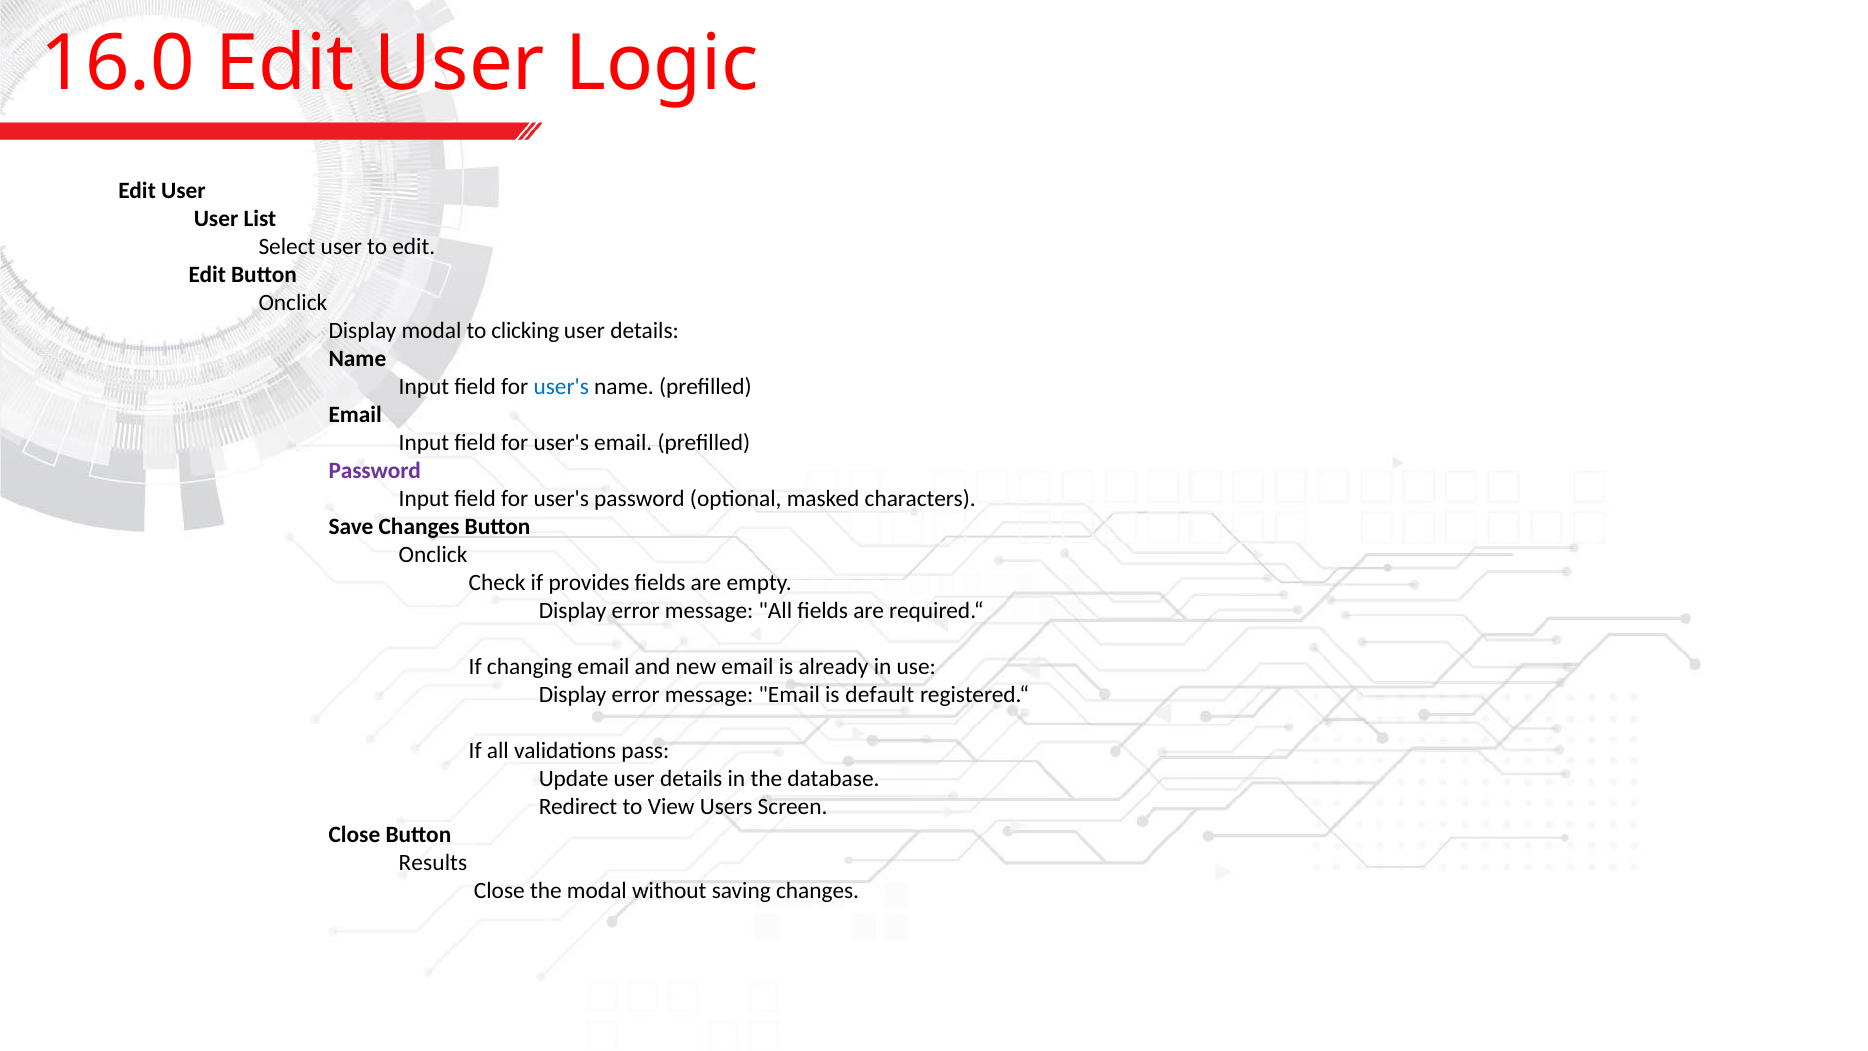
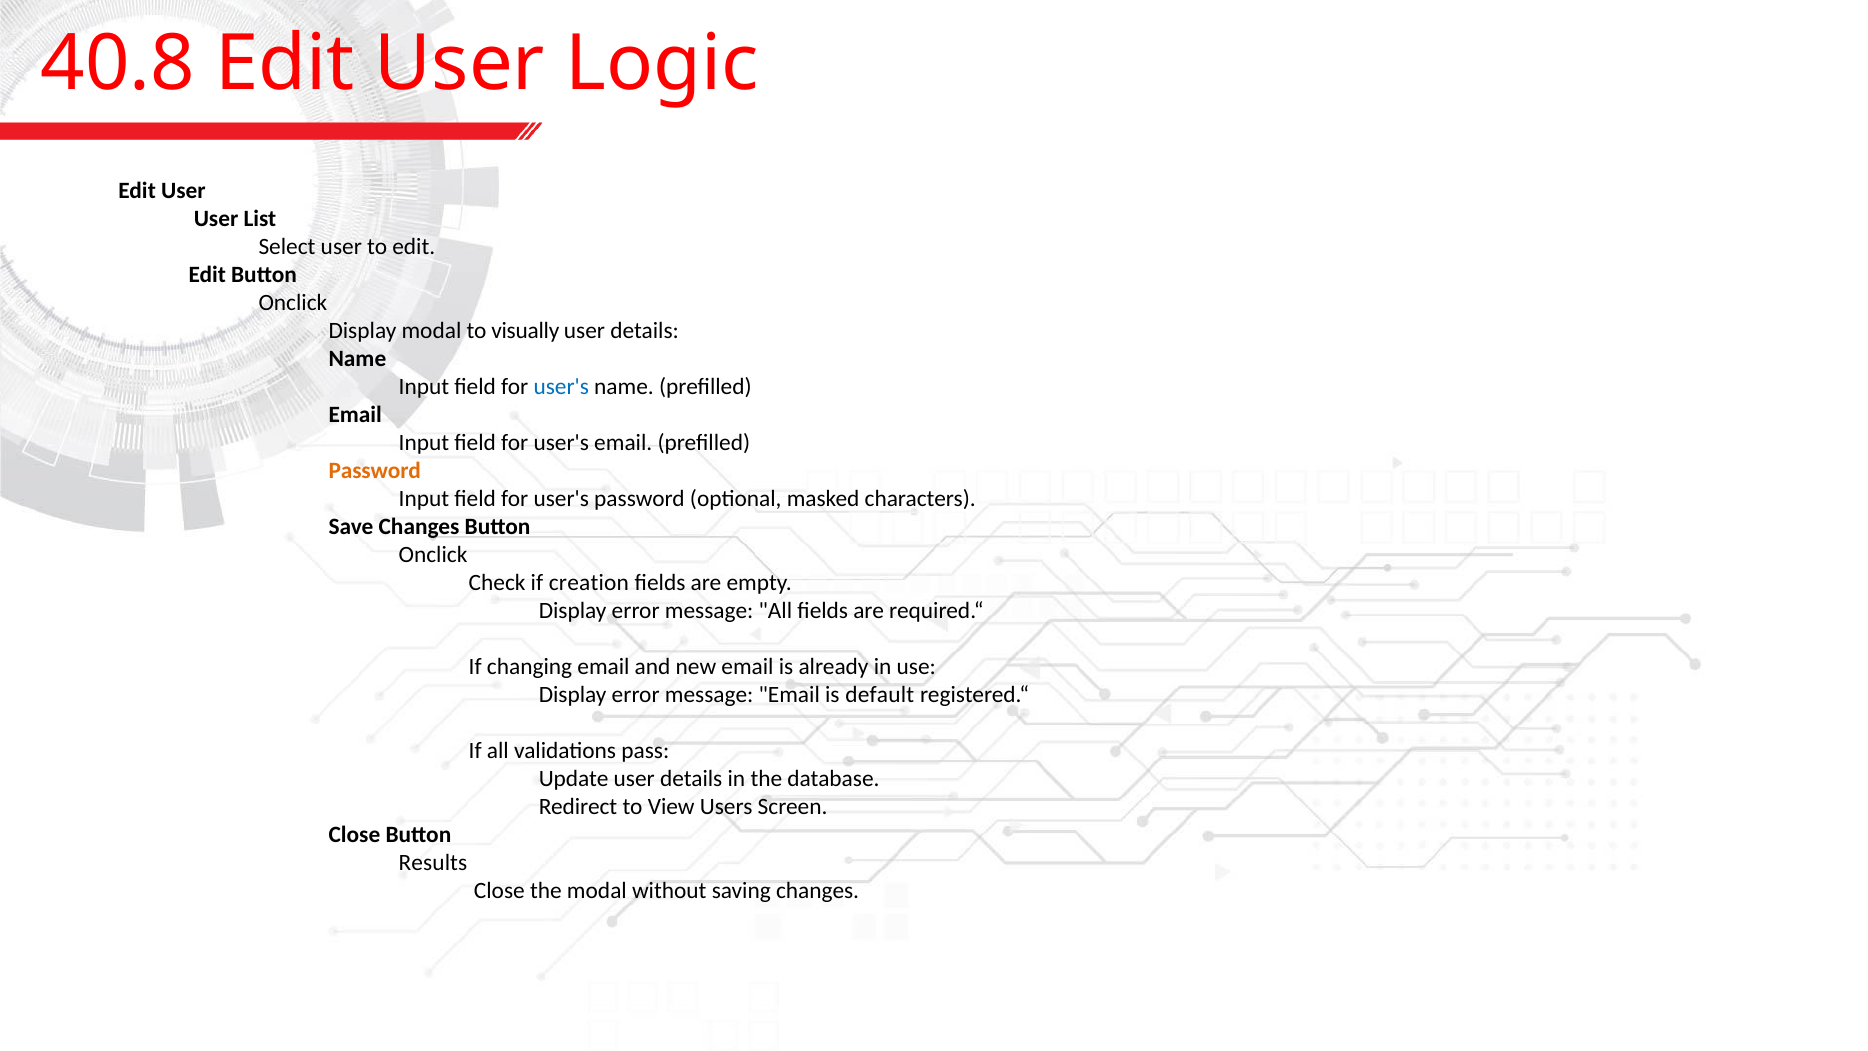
16.0: 16.0 -> 40.8
clicking: clicking -> visually
Password at (375, 471) colour: purple -> orange
provides: provides -> creation
